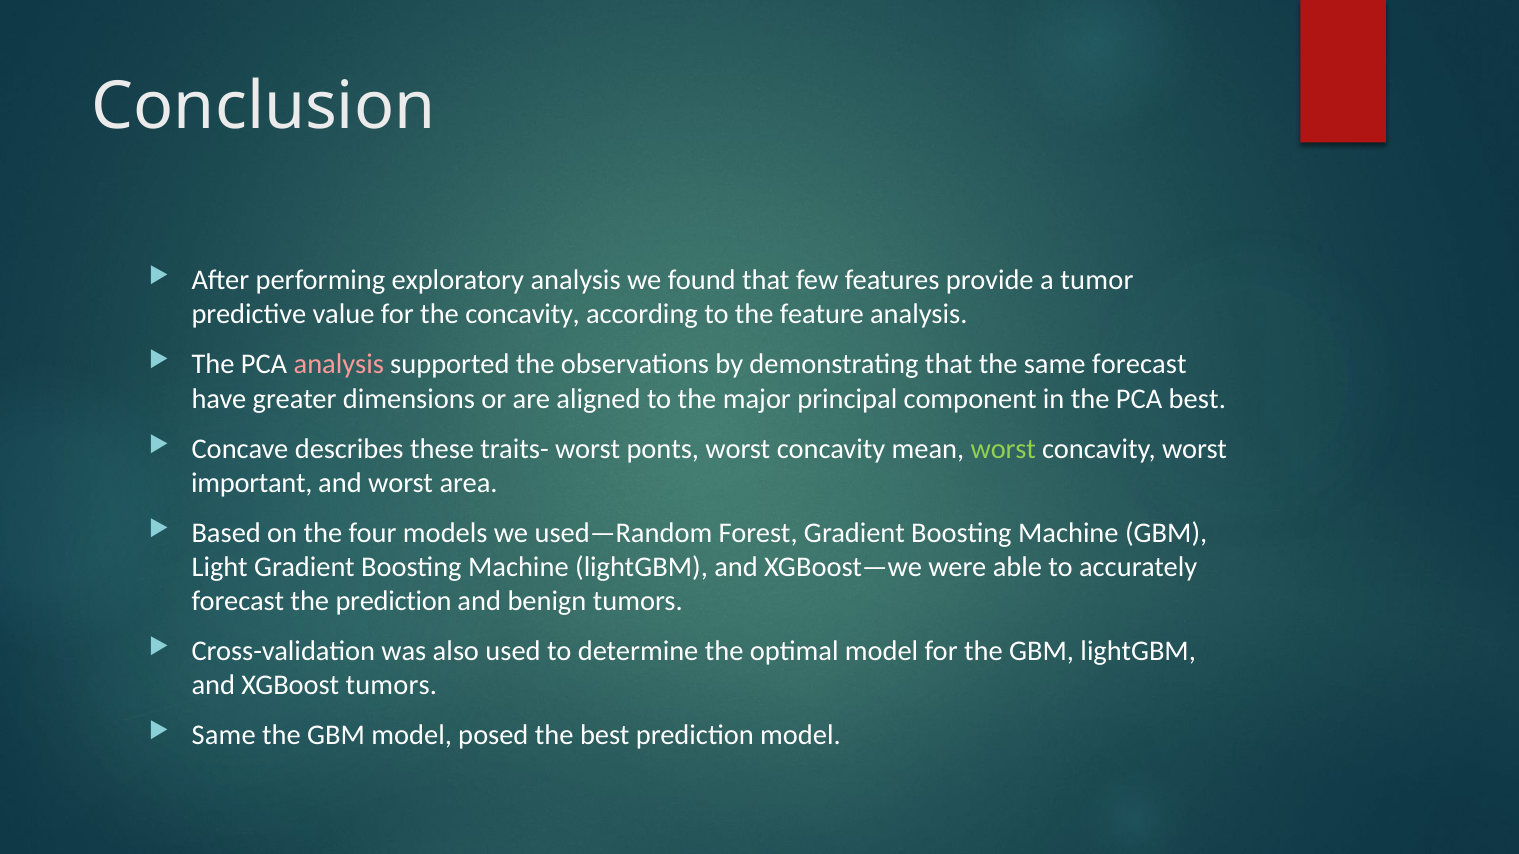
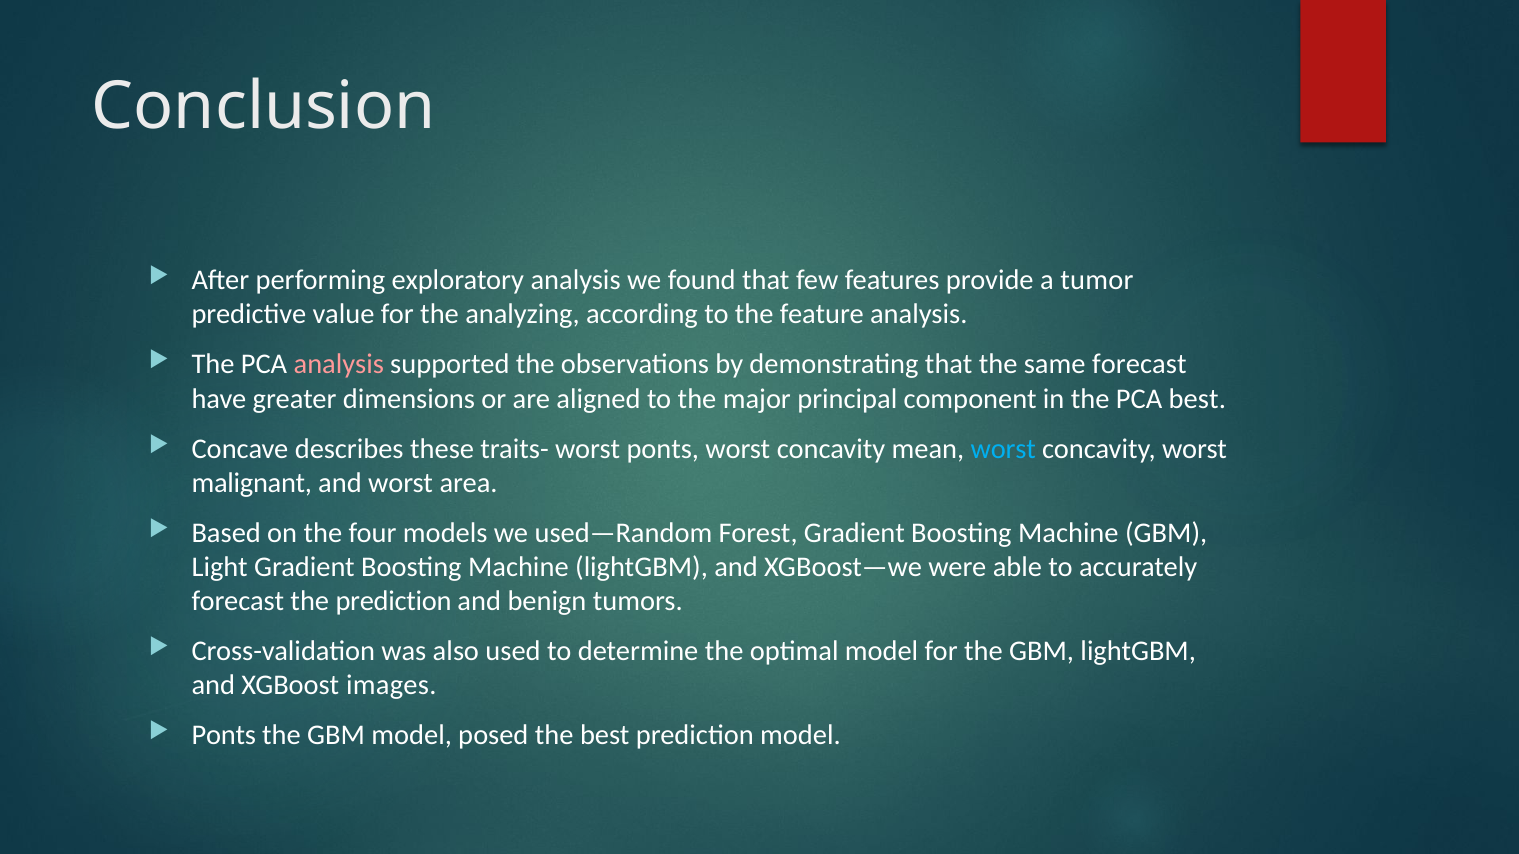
the concavity: concavity -> analyzing
worst at (1003, 449) colour: light green -> light blue
important: important -> malignant
XGBoost tumors: tumors -> images
Same at (224, 736): Same -> Ponts
